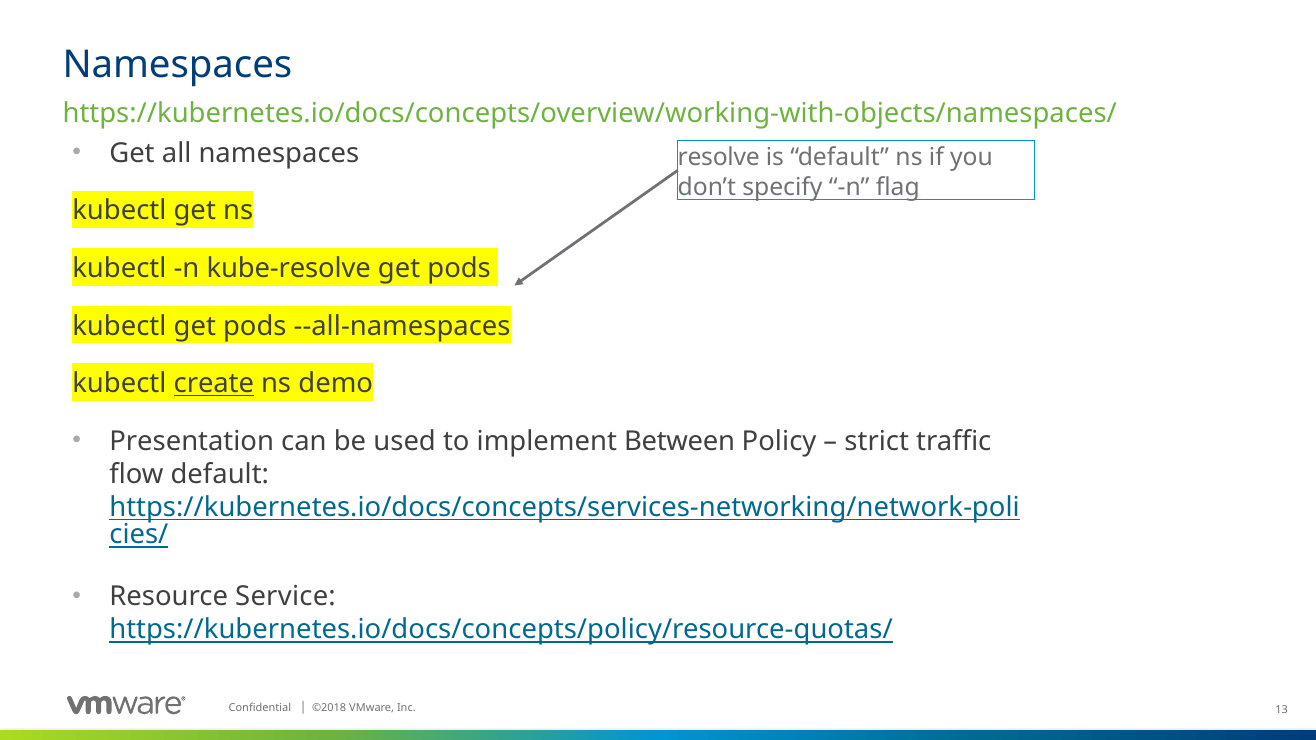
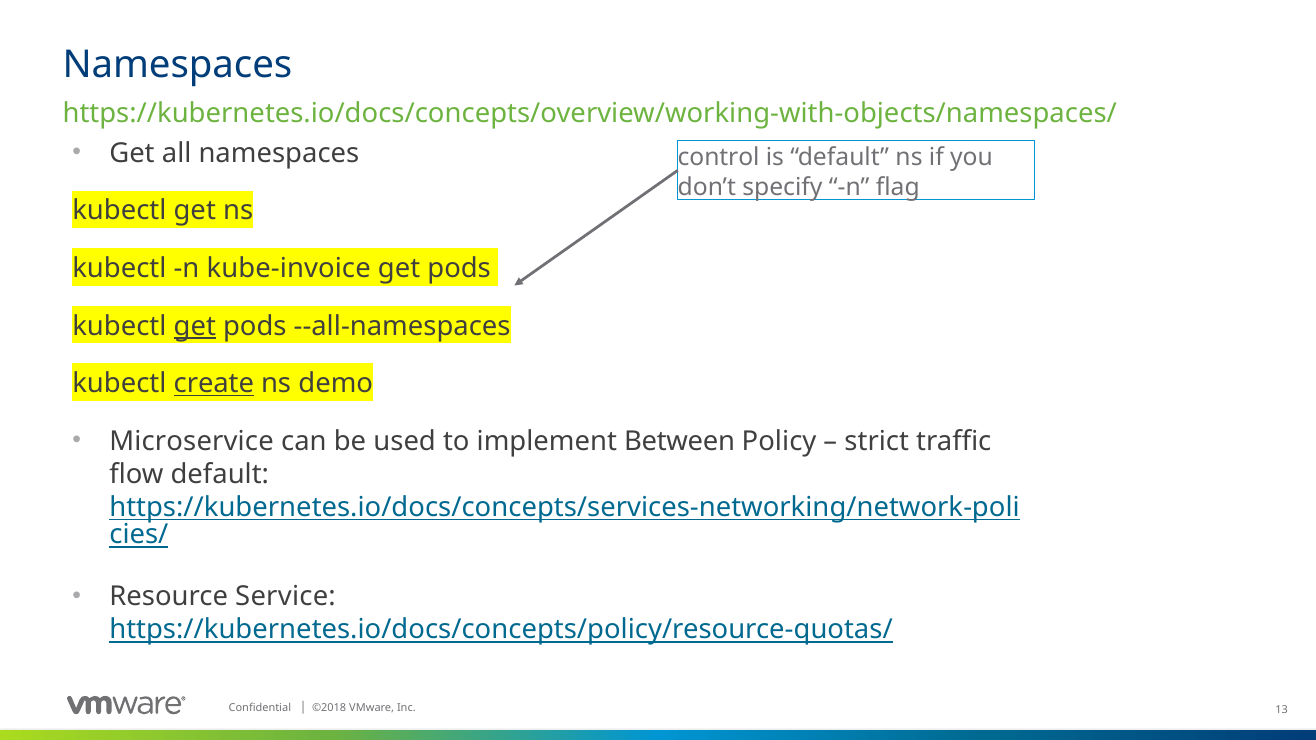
resolve: resolve -> control
kube-resolve: kube-resolve -> kube-invoice
get at (195, 326) underline: none -> present
Presentation: Presentation -> Microservice
